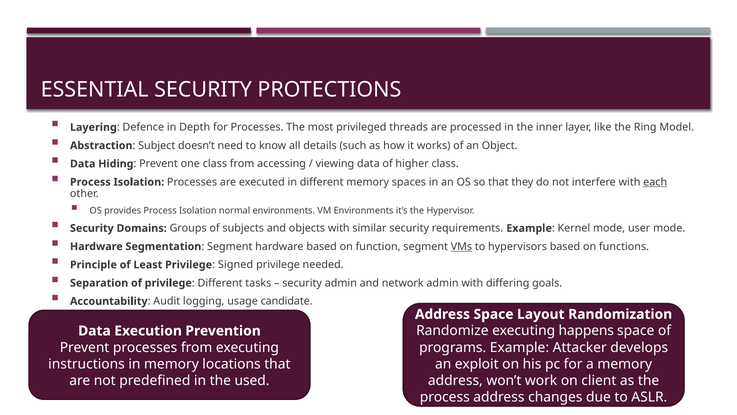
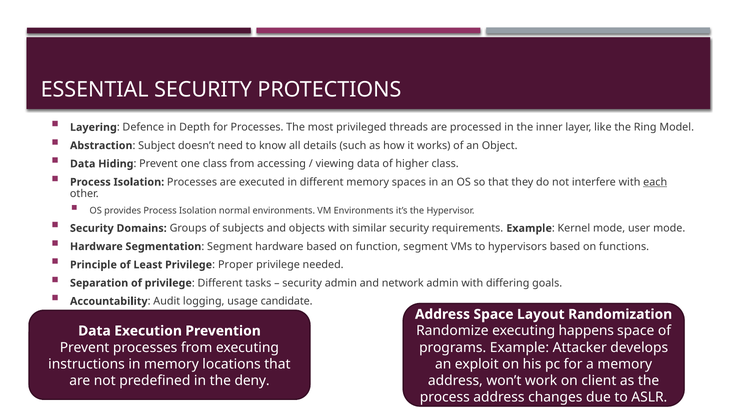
VMs underline: present -> none
Signed: Signed -> Proper
used: used -> deny
